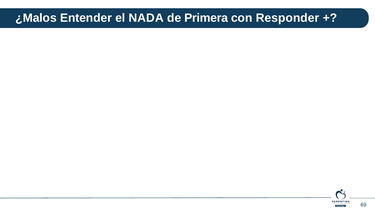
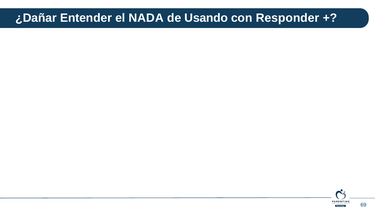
¿Malos: ¿Malos -> ¿Dañar
Primera: Primera -> Usando
